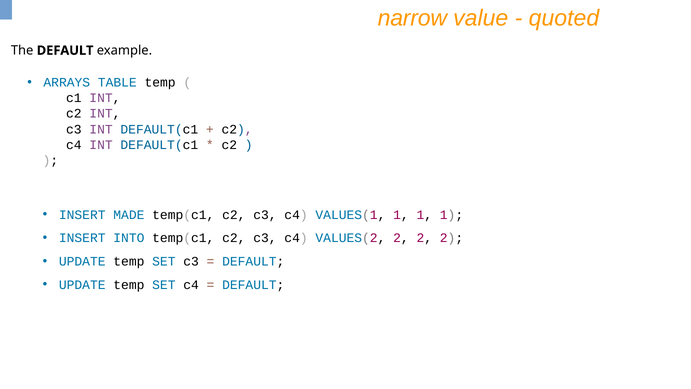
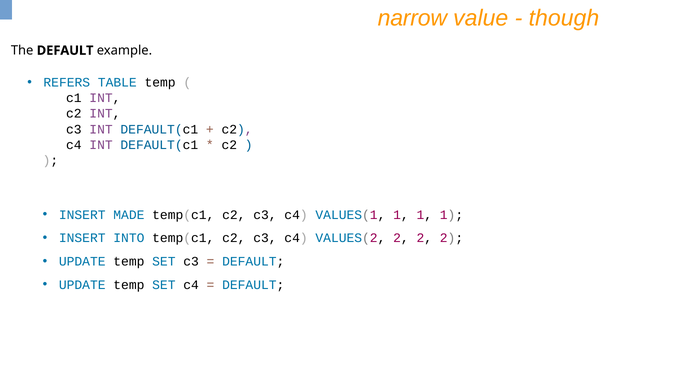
quoted: quoted -> though
ARRAYS: ARRAYS -> REFERS
